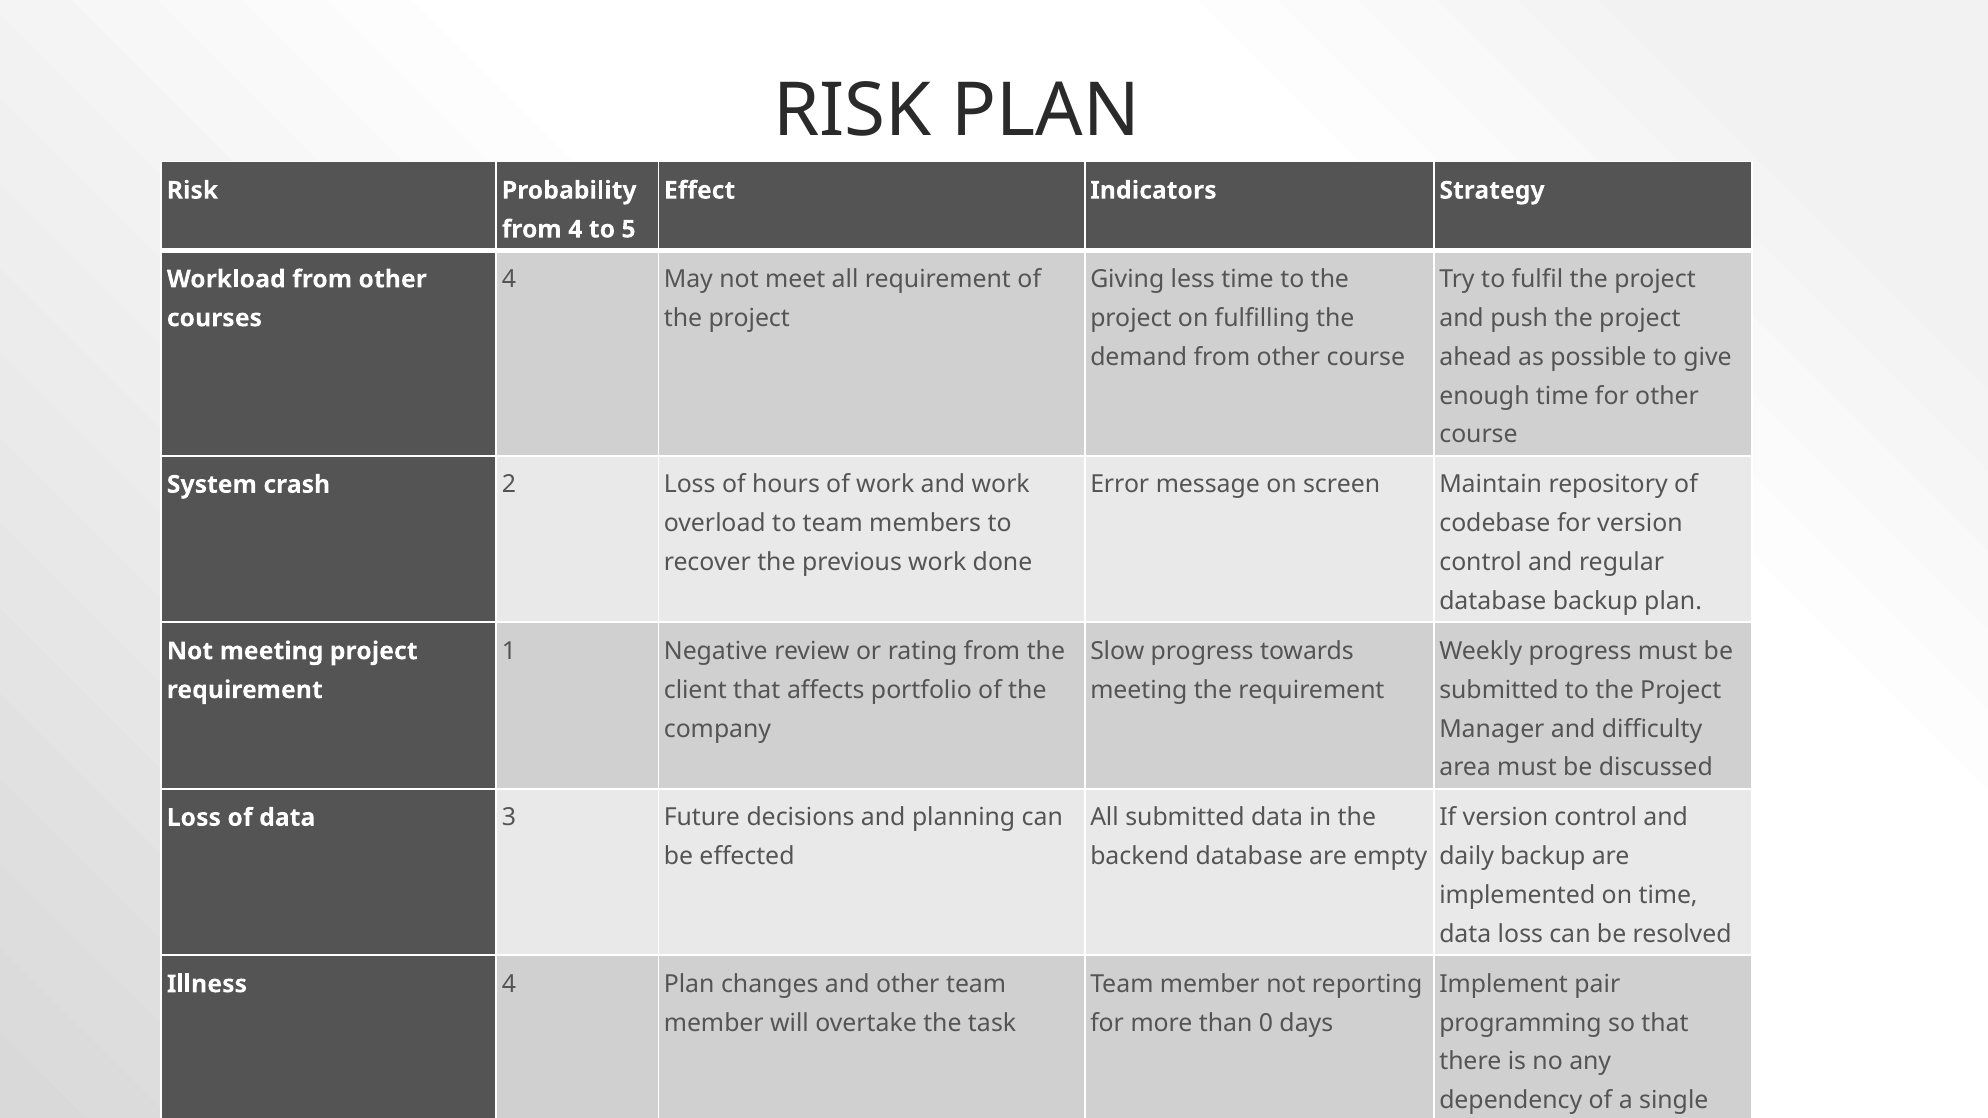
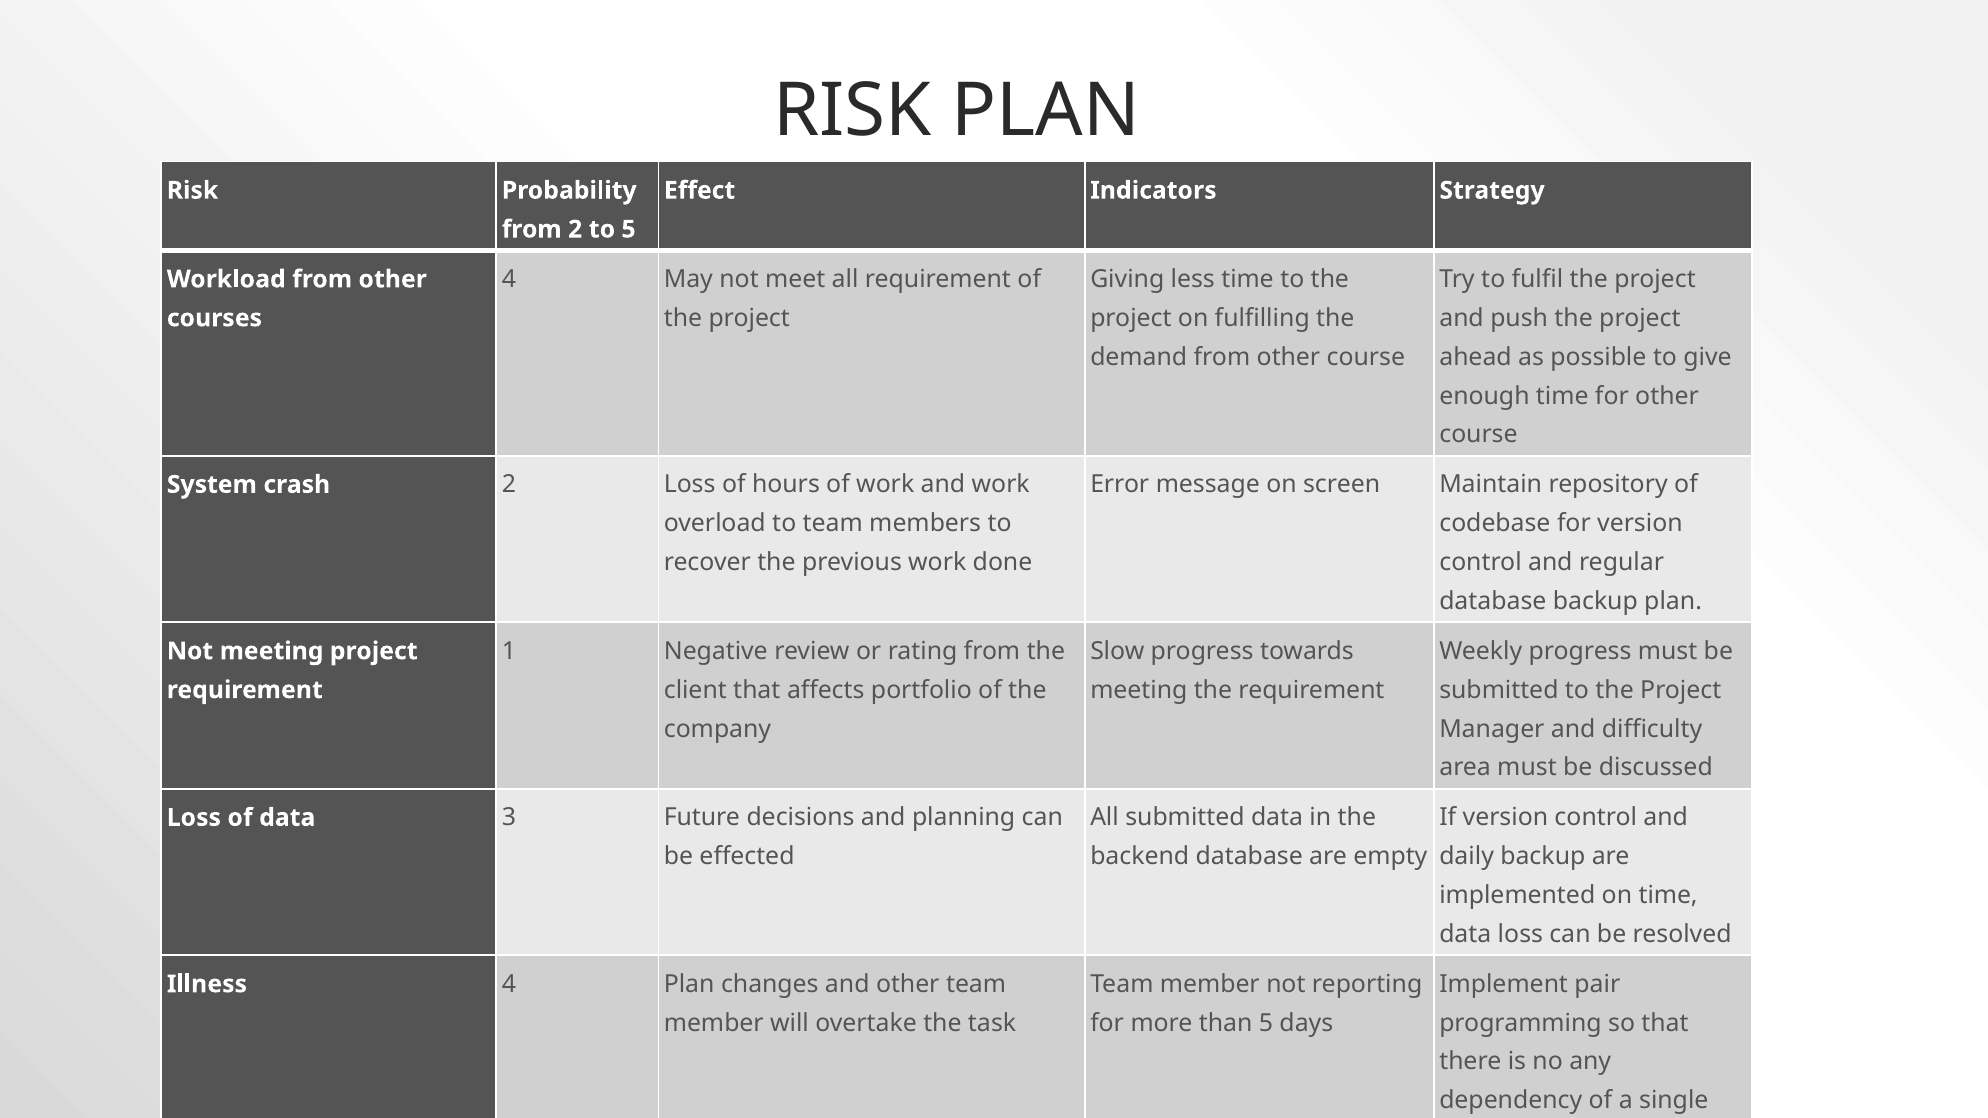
from 4: 4 -> 2
than 0: 0 -> 5
